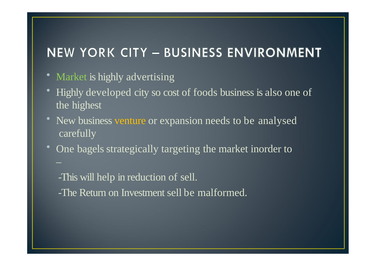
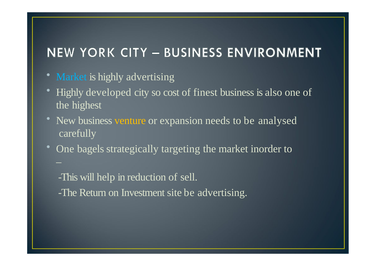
Market at (71, 77) colour: light green -> light blue
foods: foods -> finest
Investment sell: sell -> site
be malformed: malformed -> advertising
